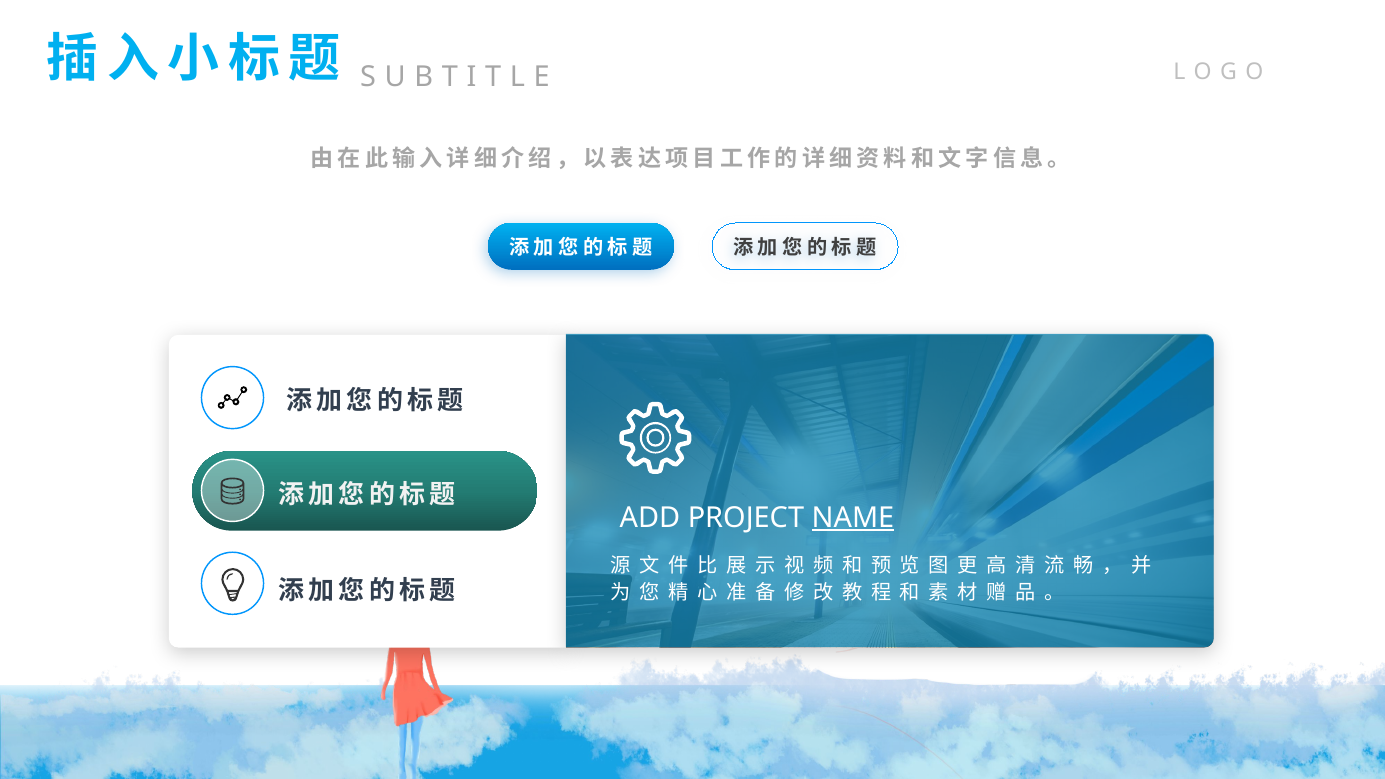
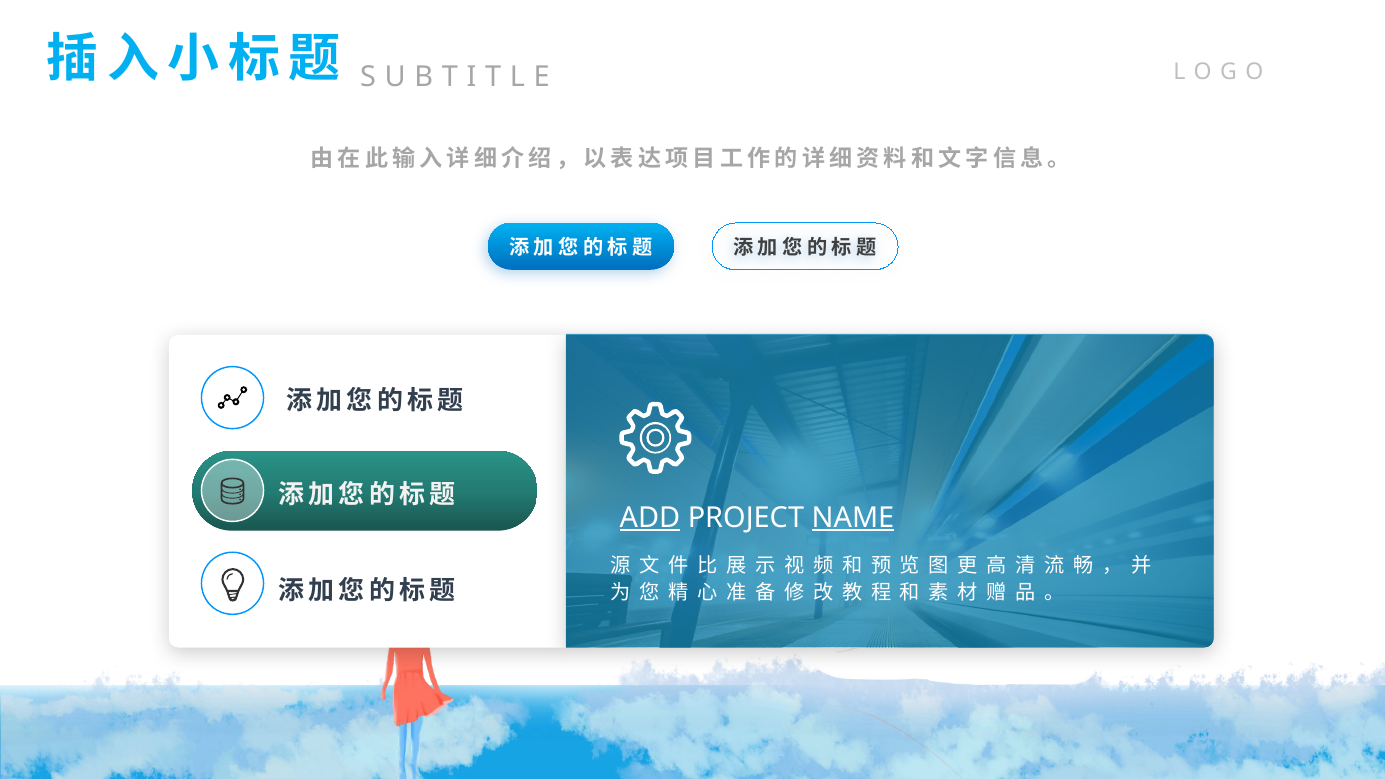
ADD underline: none -> present
